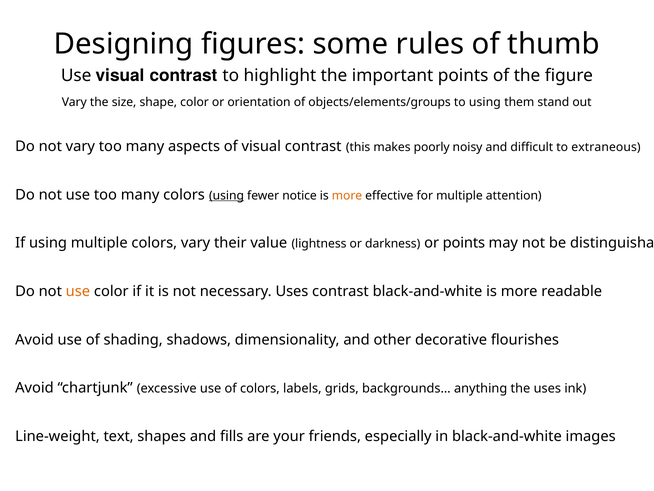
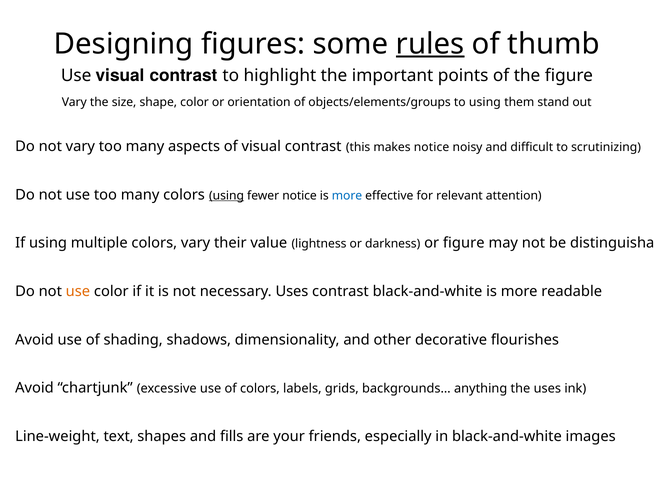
rules underline: none -> present
makes poorly: poorly -> notice
extraneous: extraneous -> scrutinizing
more at (347, 195) colour: orange -> blue
for multiple: multiple -> relevant
or points: points -> figure
